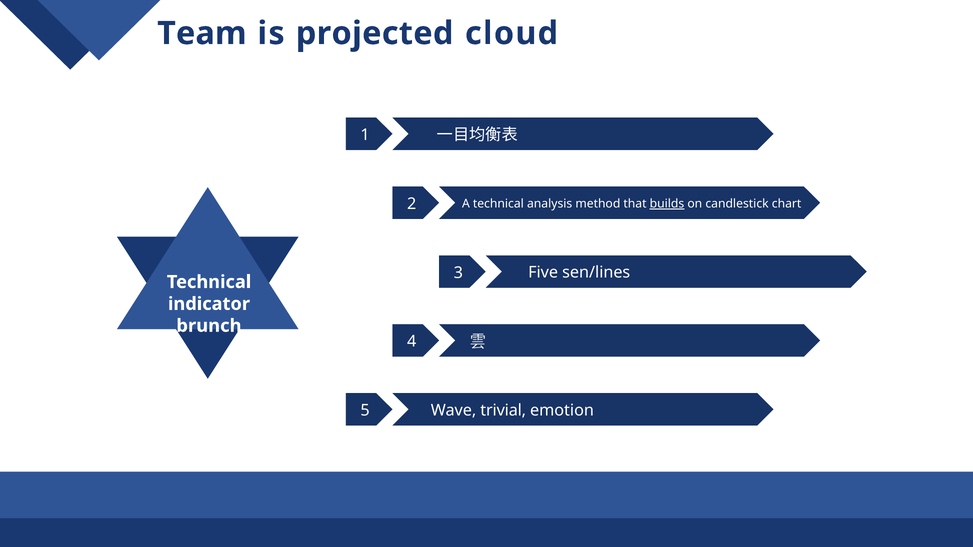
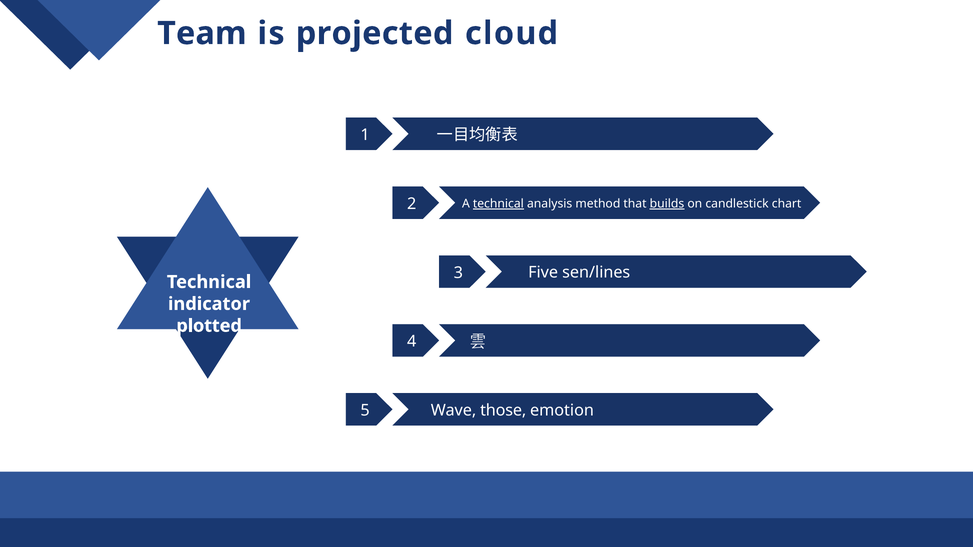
technical at (498, 204) underline: none -> present
brunch: brunch -> plotted
trivial: trivial -> those
